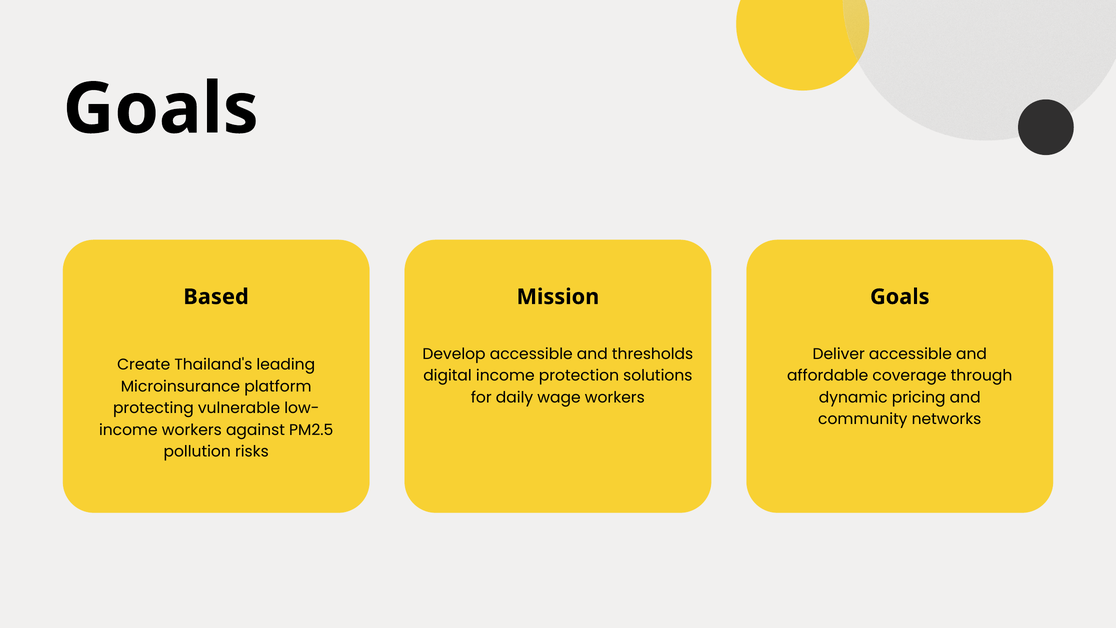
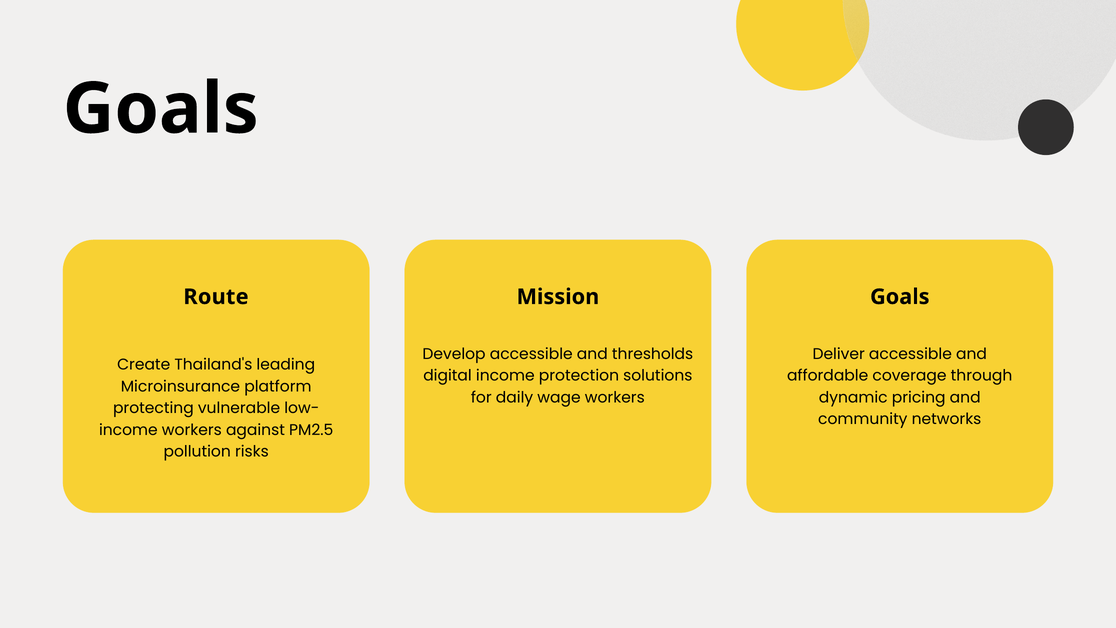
Based: Based -> Route
